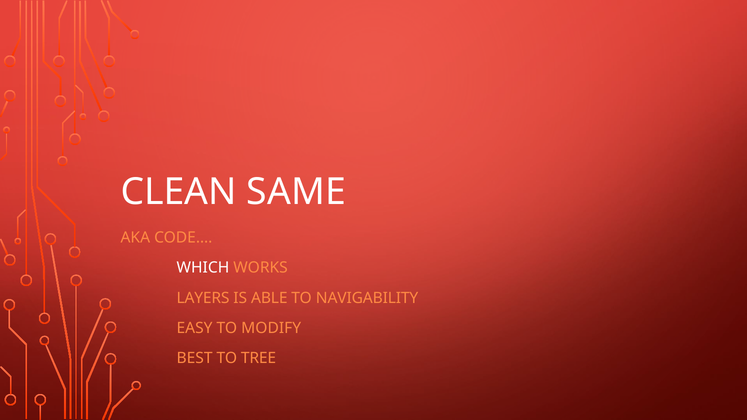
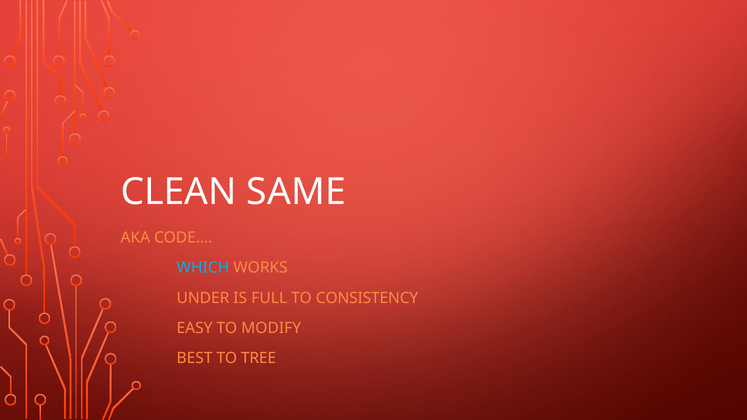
WHICH colour: white -> light blue
LAYERS: LAYERS -> UNDER
ABLE: ABLE -> FULL
NAVIGABILITY: NAVIGABILITY -> CONSISTENCY
